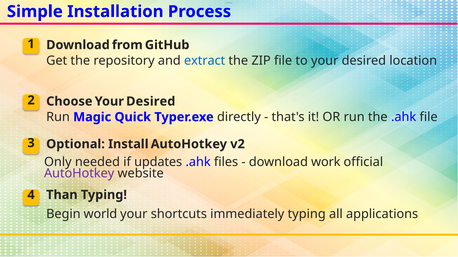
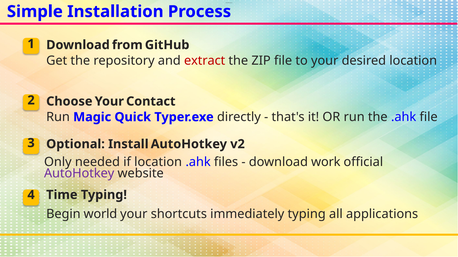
extract colour: blue -> red
Choose Your Desired: Desired -> Contact
if updates: updates -> location
Than: Than -> Time
